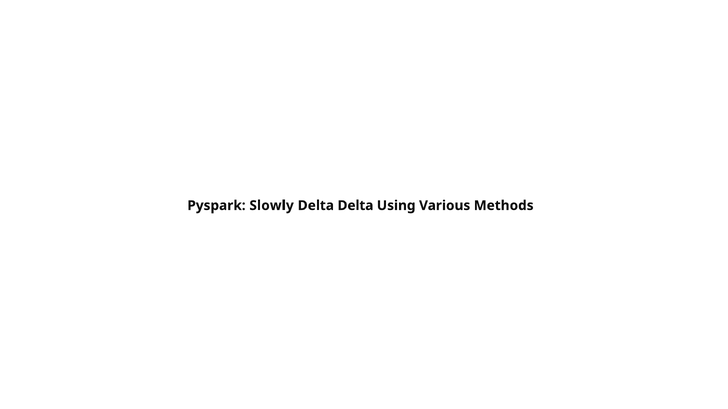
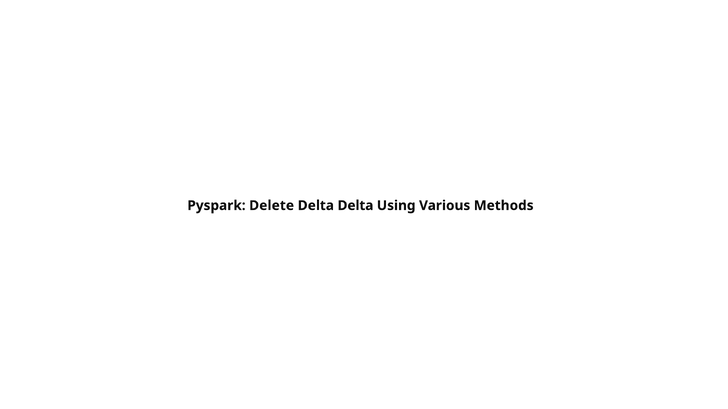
Slowly: Slowly -> Delete
